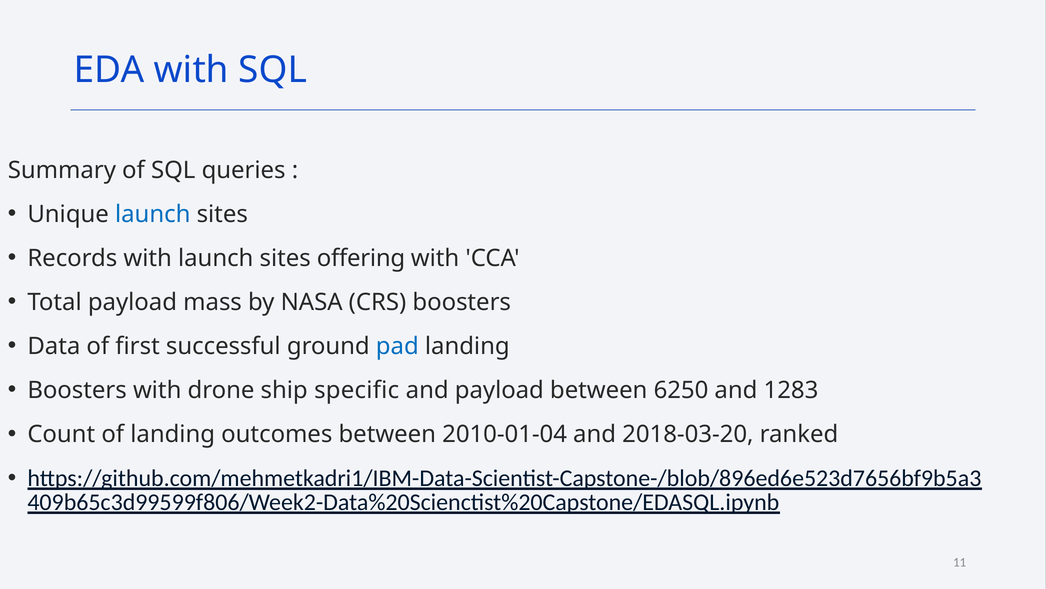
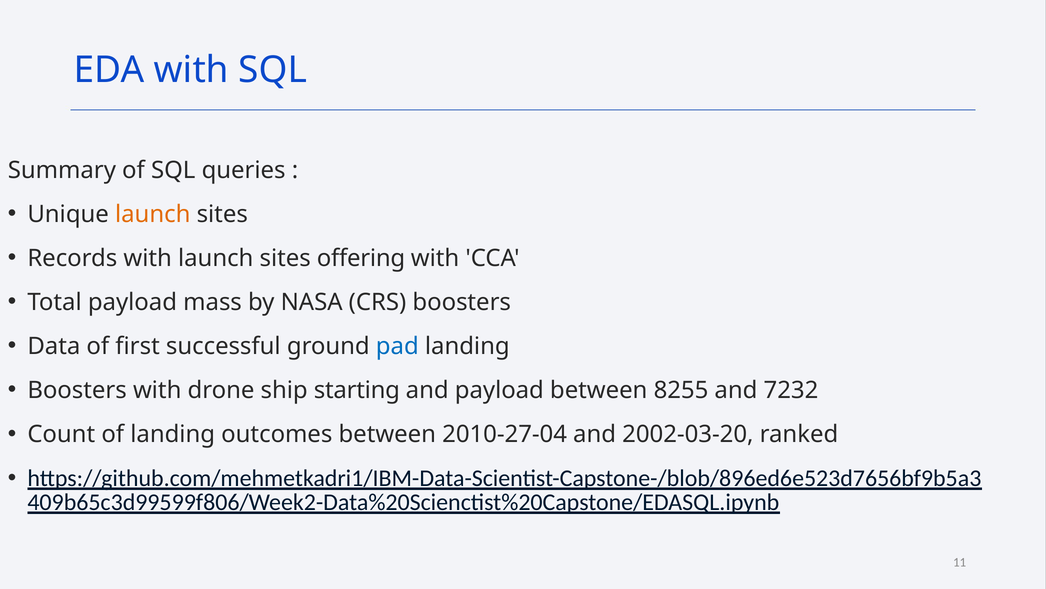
launch at (153, 214) colour: blue -> orange
specific: specific -> starting
6250: 6250 -> 8255
1283: 1283 -> 7232
2010-01-04: 2010-01-04 -> 2010-27-04
2018-03-20: 2018-03-20 -> 2002-03-20
